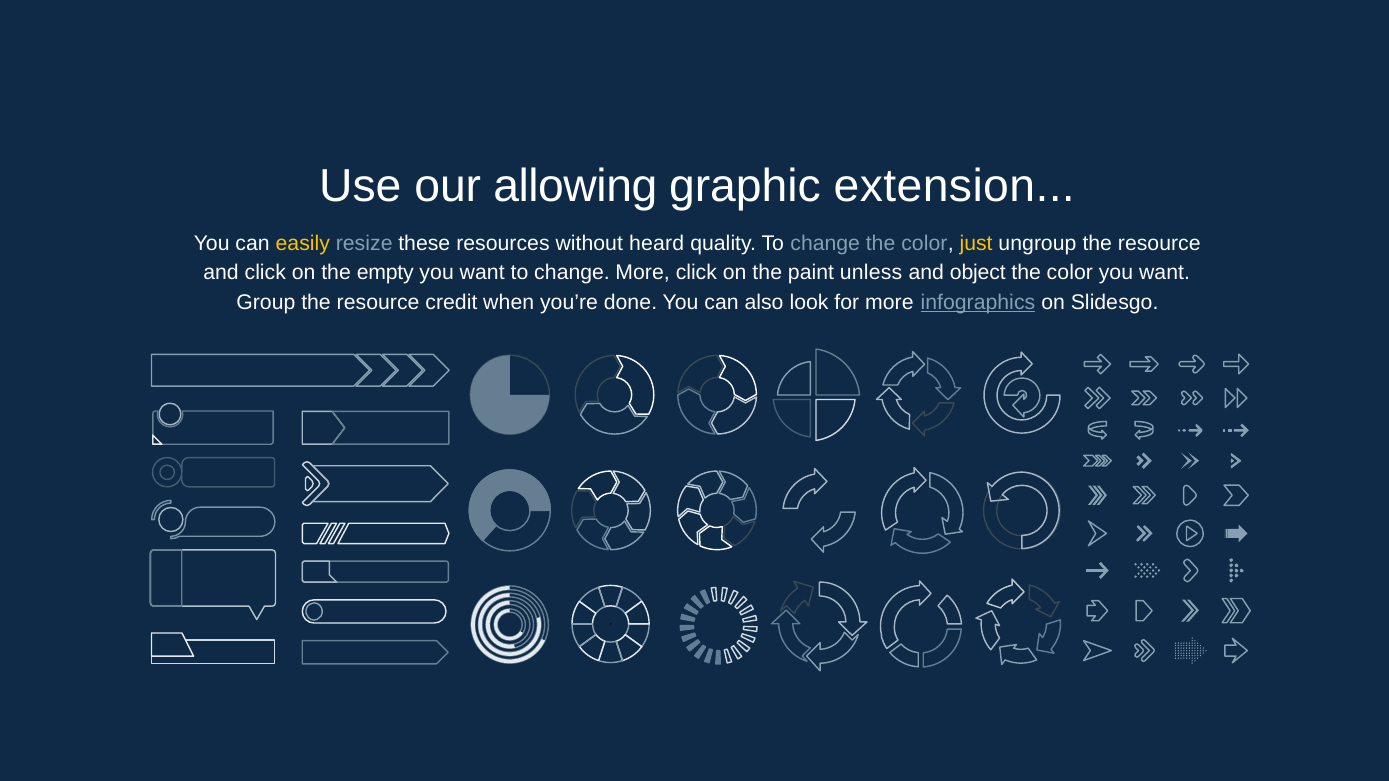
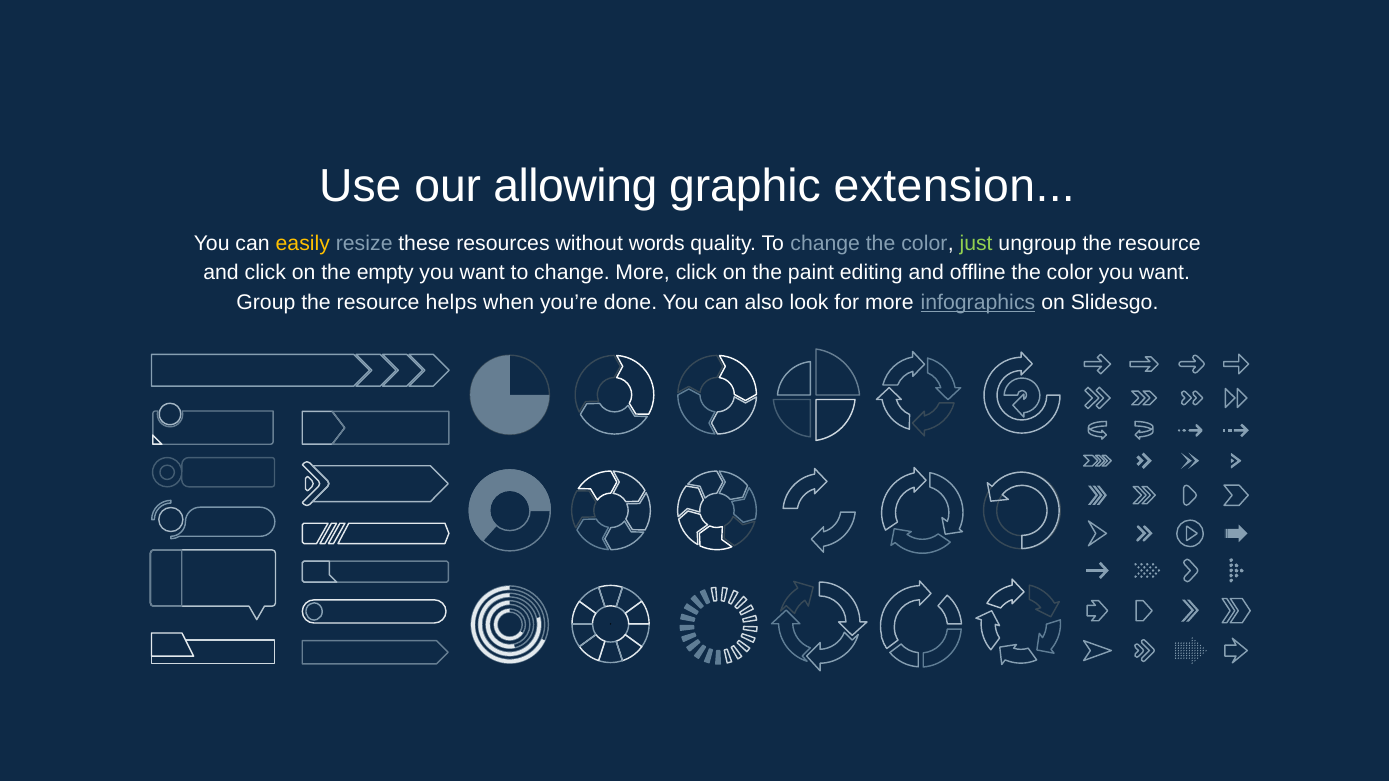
heard: heard -> words
just colour: yellow -> light green
unless: unless -> editing
object: object -> offline
credit: credit -> helps
